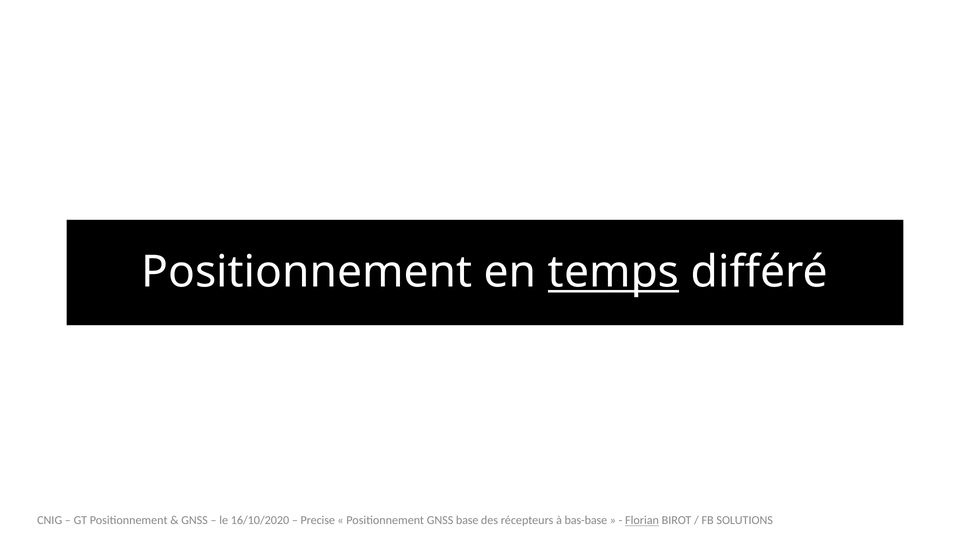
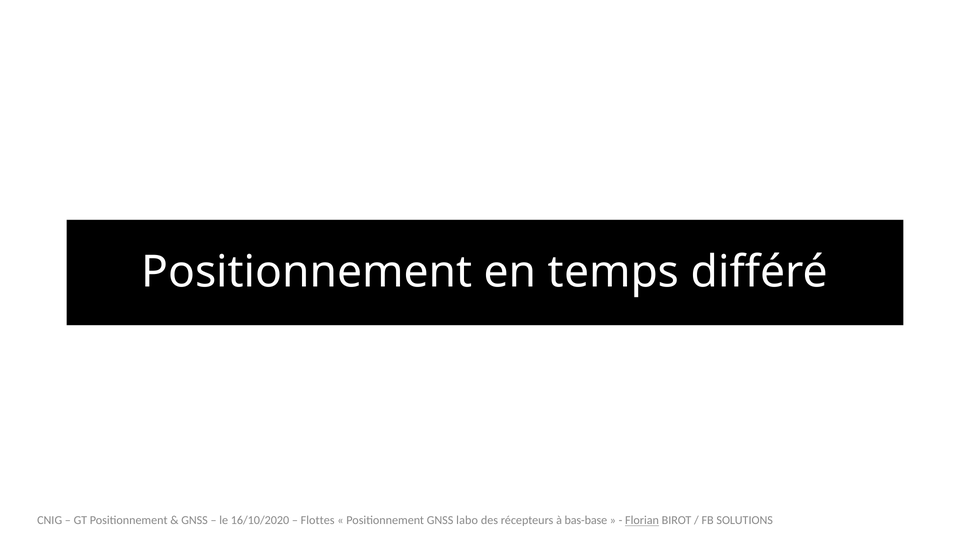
temps underline: present -> none
Precise: Precise -> Flottes
base: base -> labo
